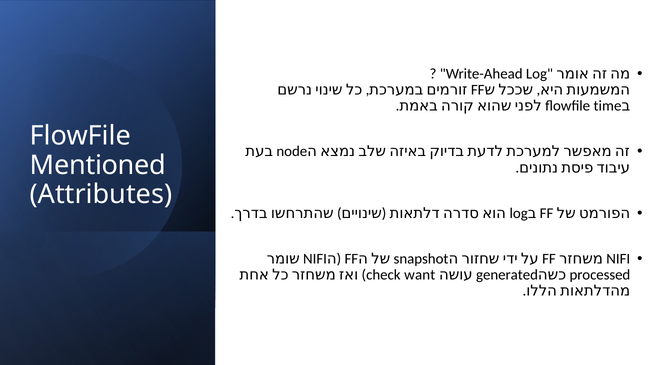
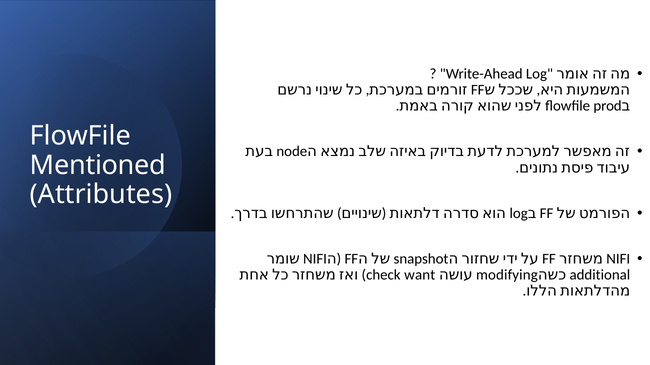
time: time -> prod
generated: generated -> modifying
processed: processed -> additional
